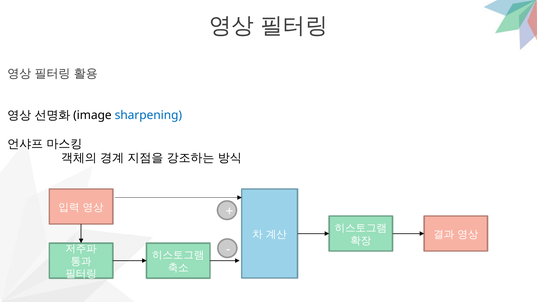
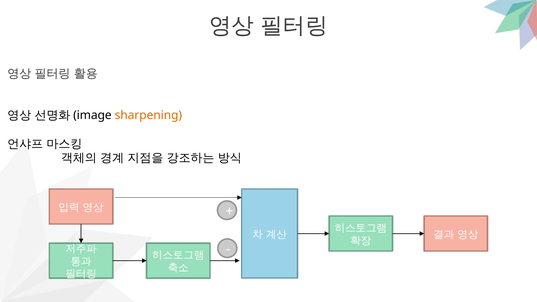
sharpening colour: blue -> orange
